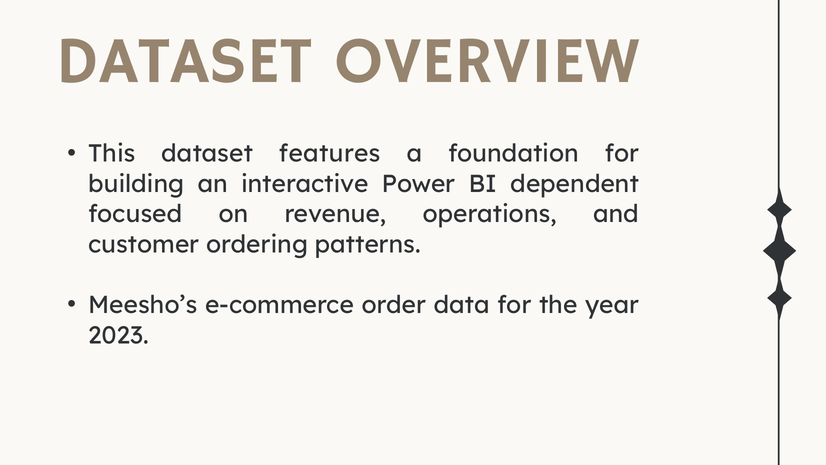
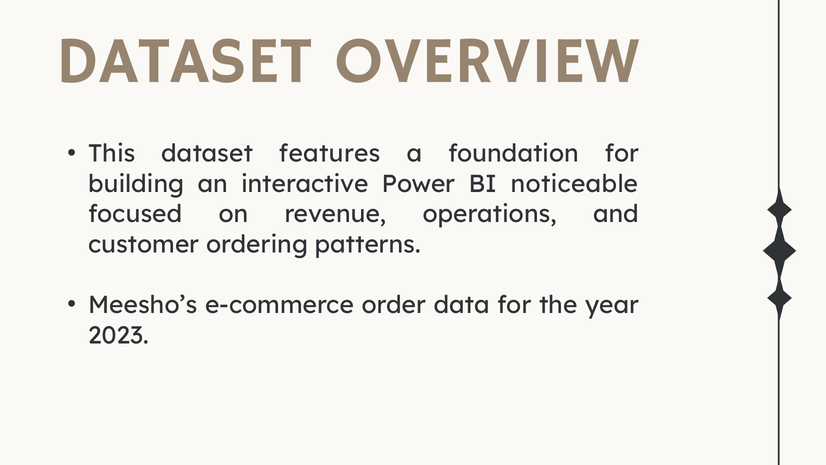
dependent: dependent -> noticeable
